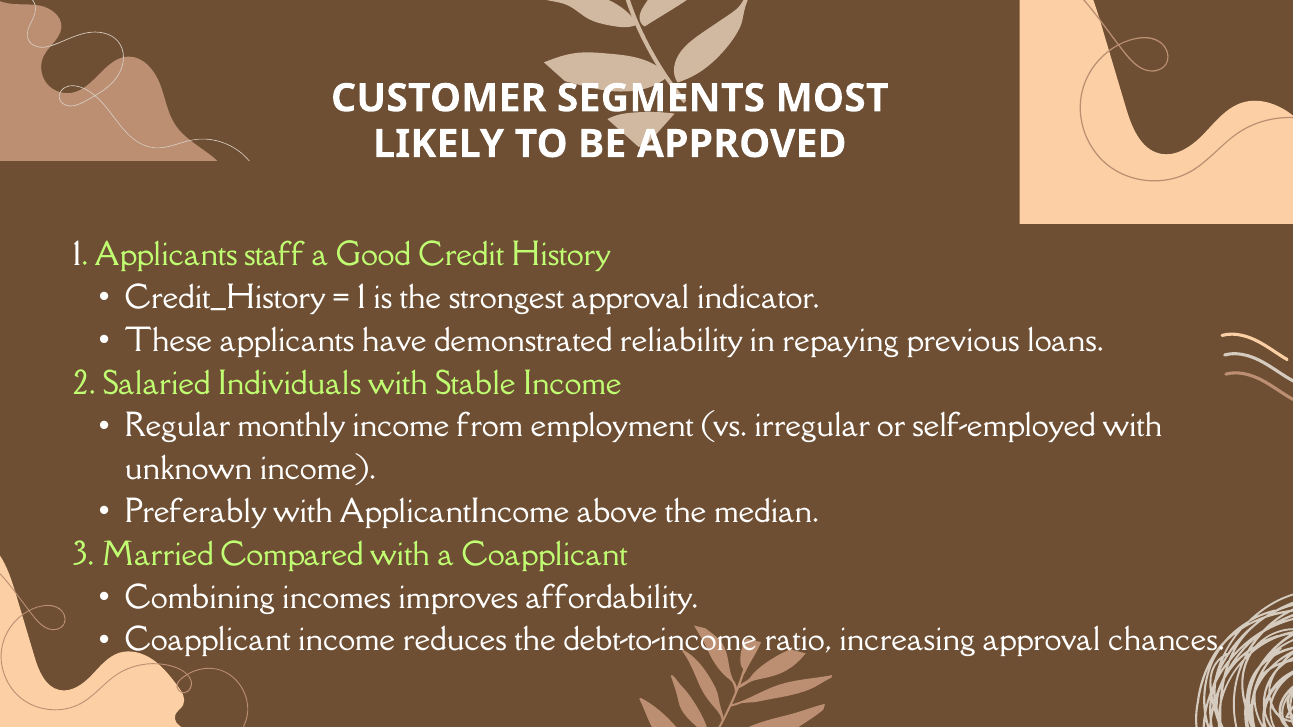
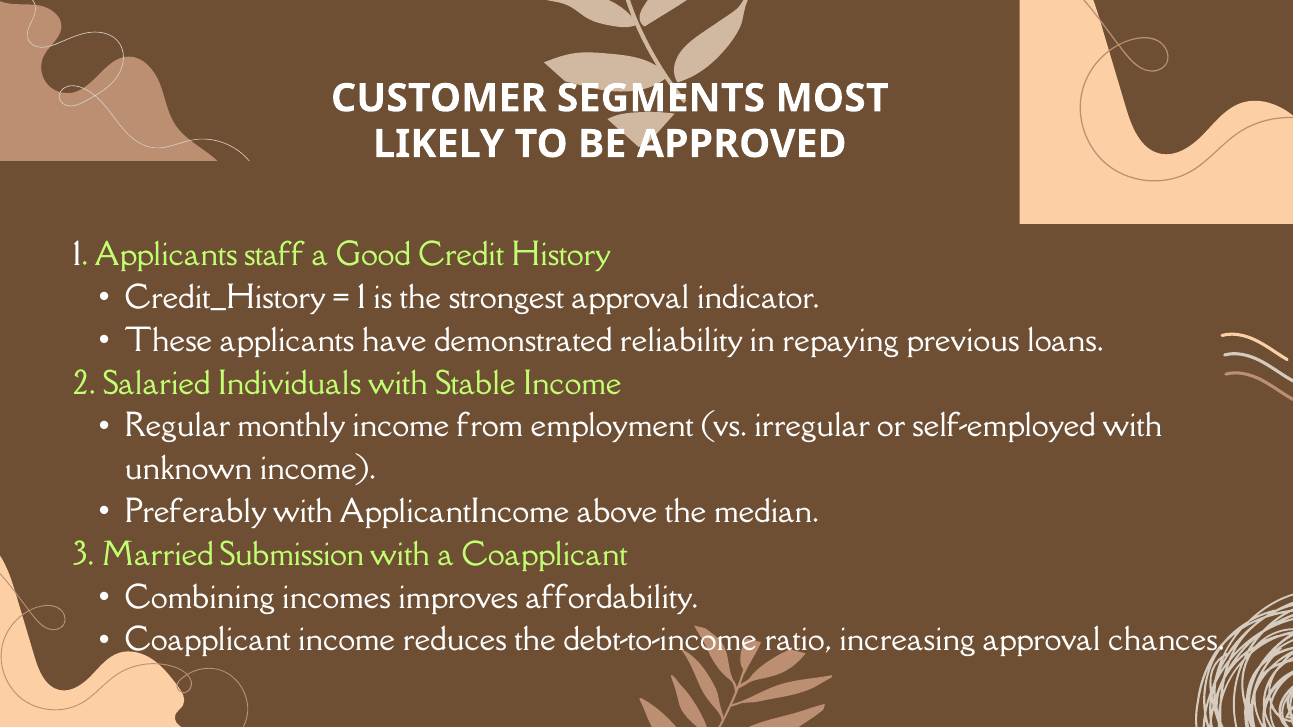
Compared: Compared -> Submission
